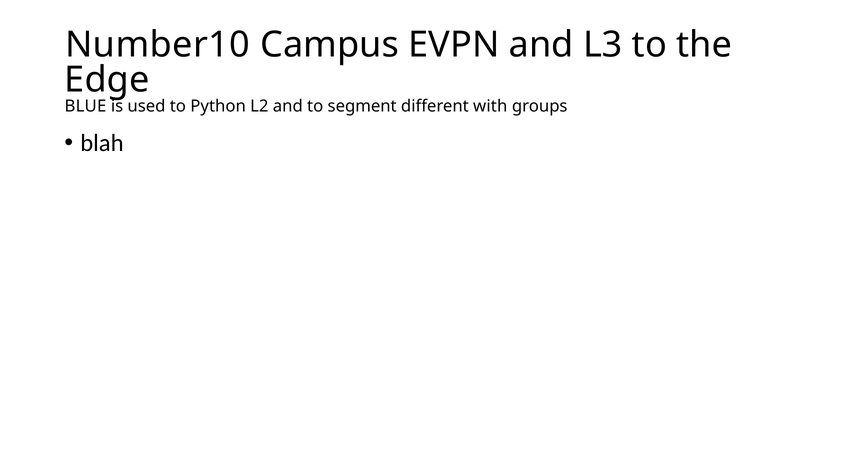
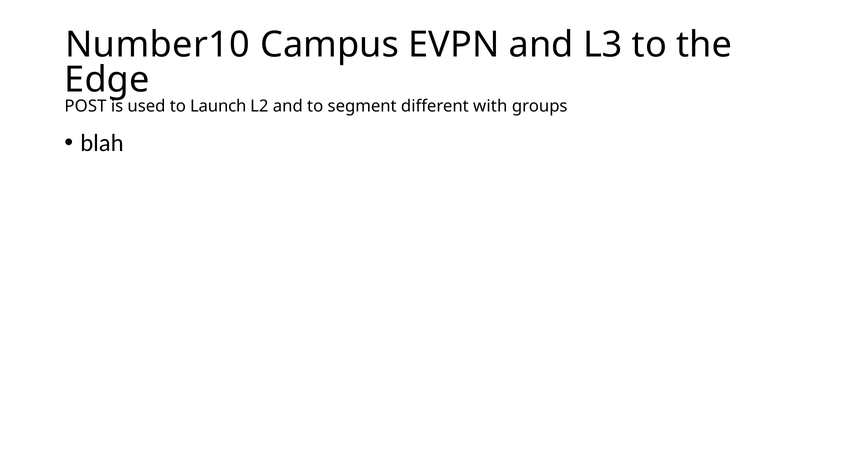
BLUE: BLUE -> POST
Python: Python -> Launch
